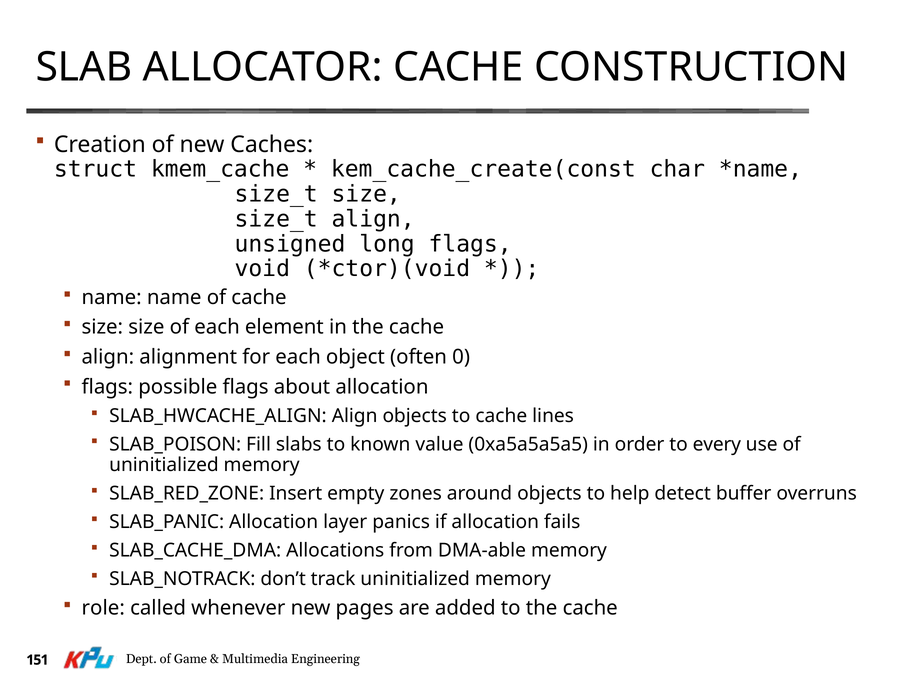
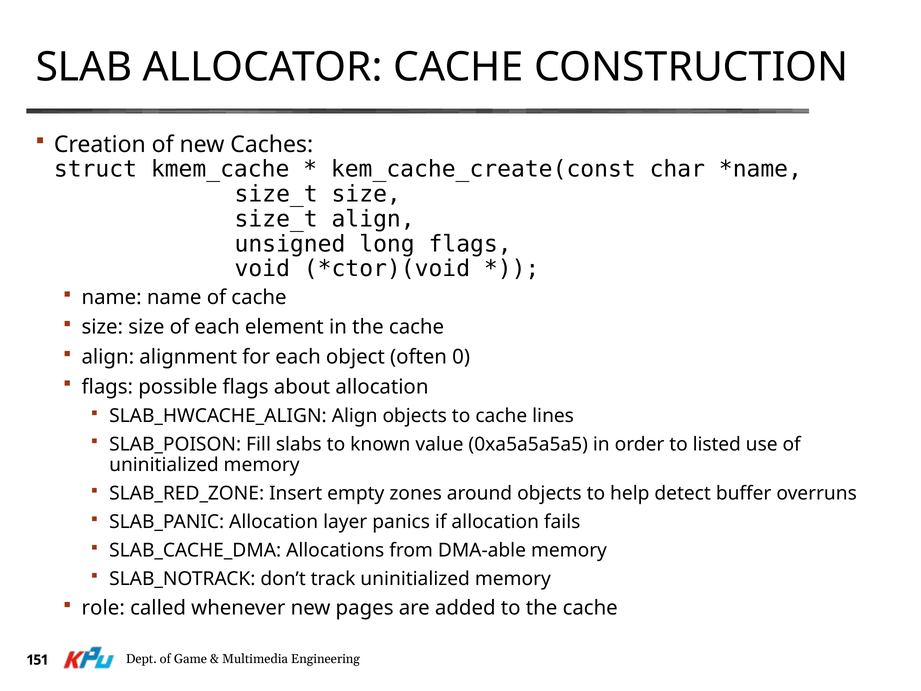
every: every -> listed
